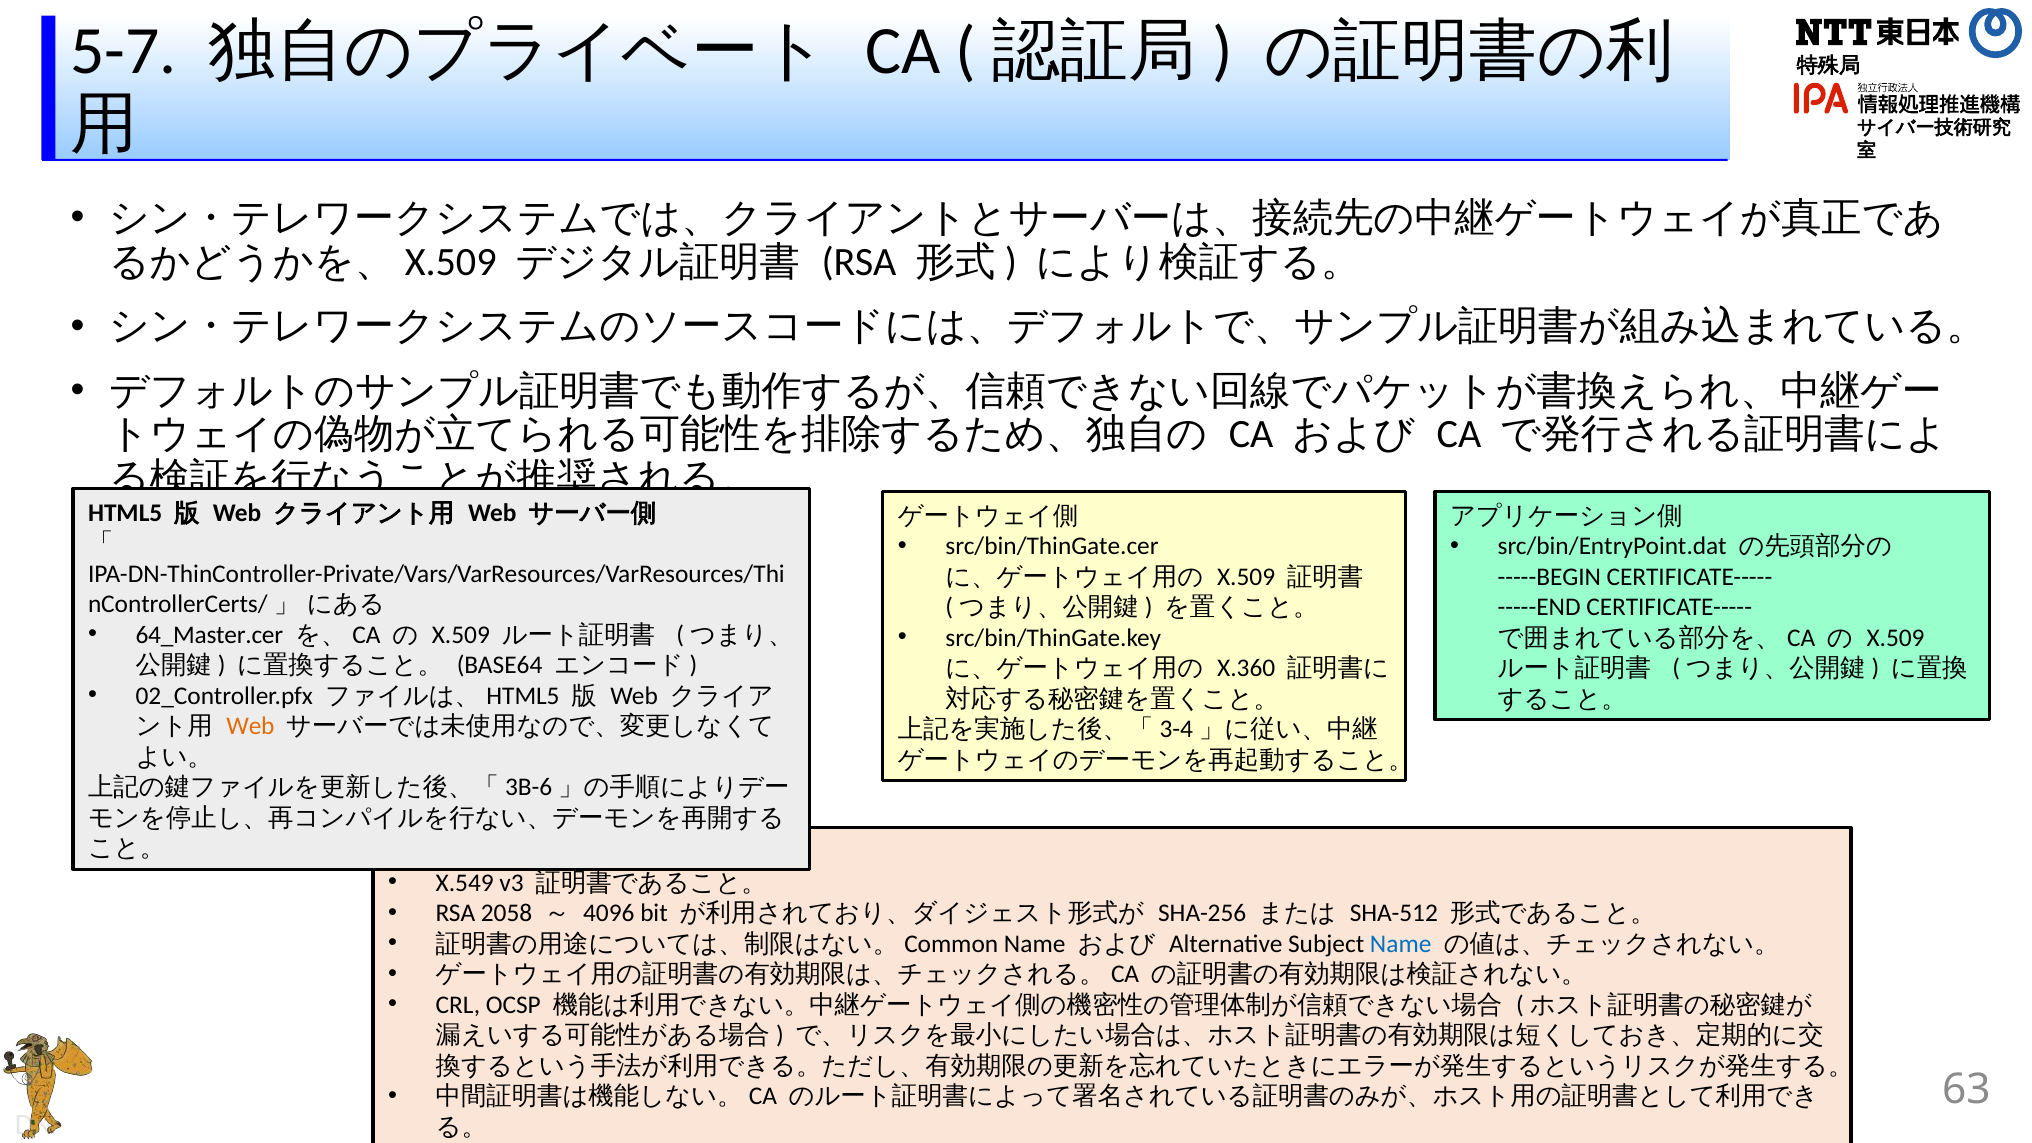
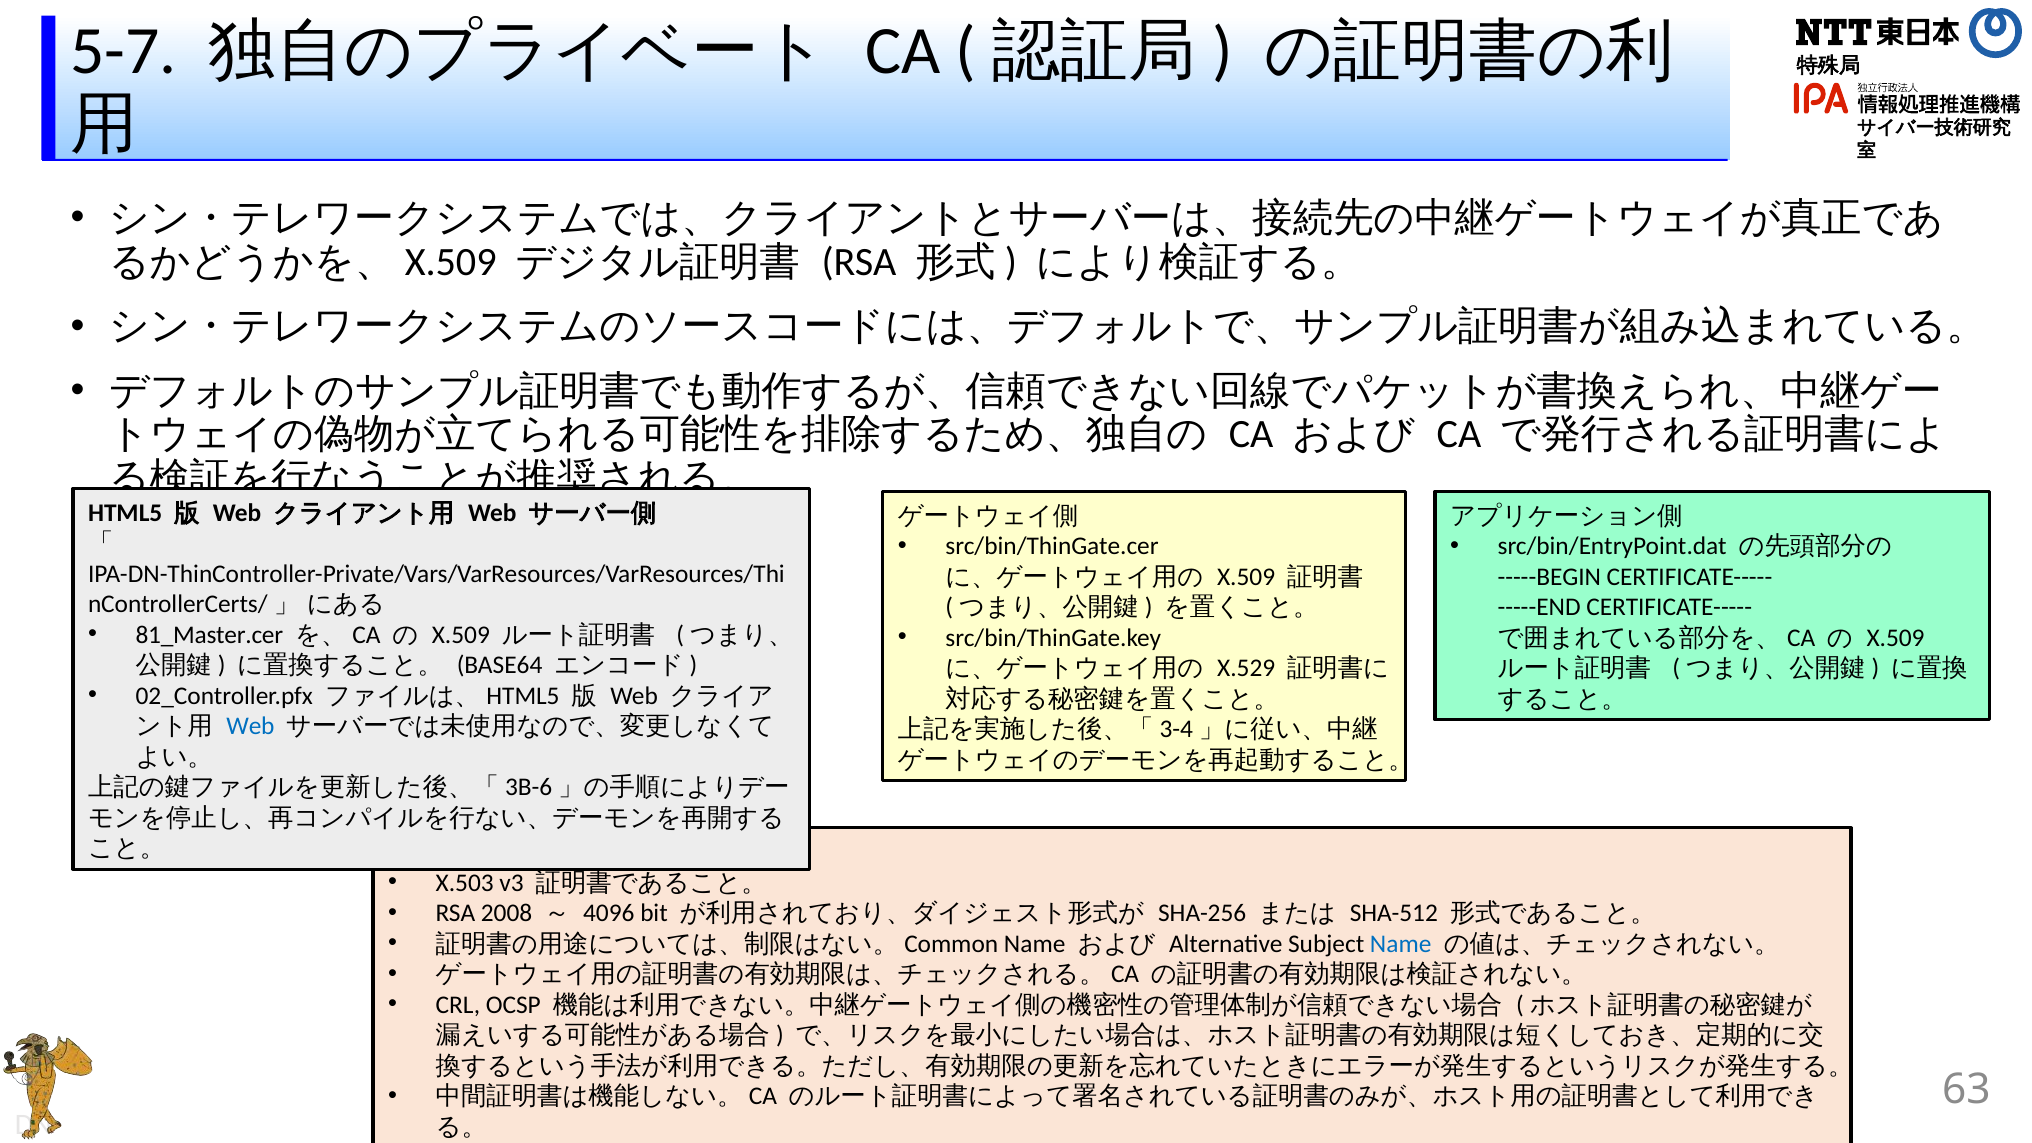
64_Master.cer: 64_Master.cer -> 81_Master.cer
X.360: X.360 -> X.529
Web at (250, 726) colour: orange -> blue
X.549: X.549 -> X.503
2058: 2058 -> 2008
